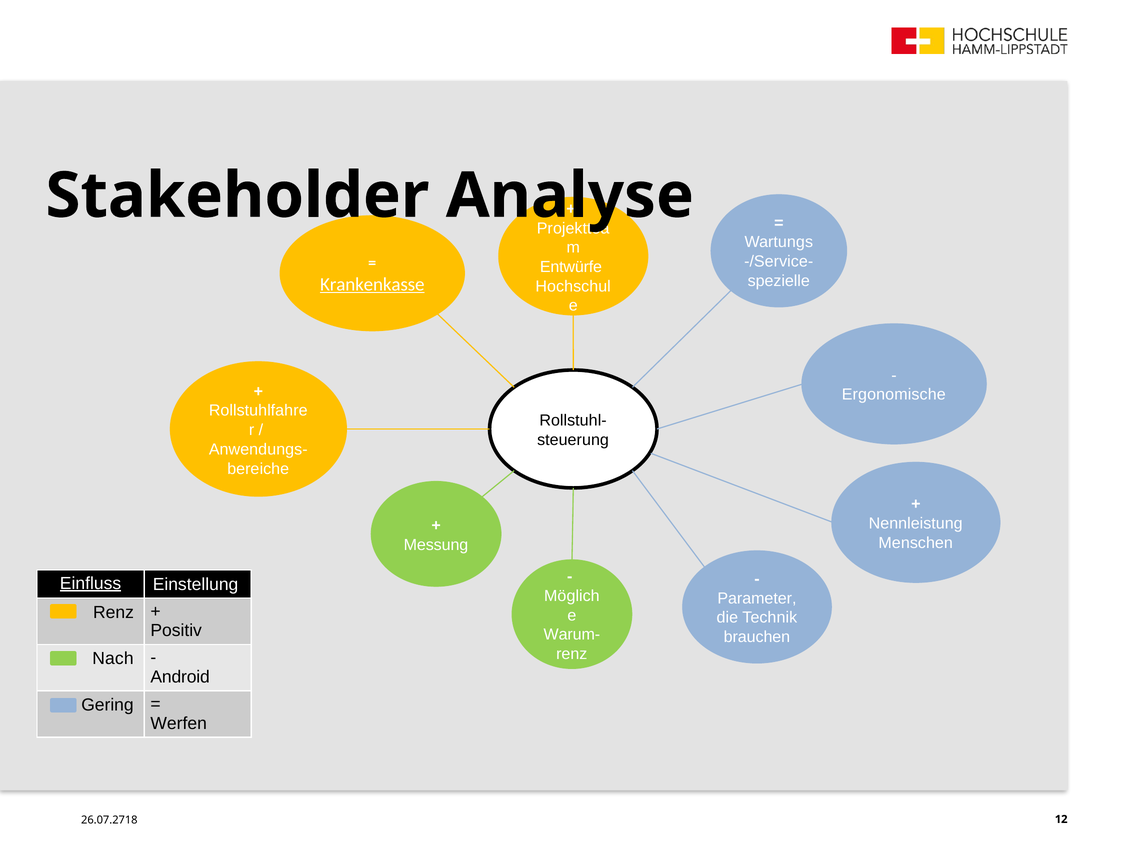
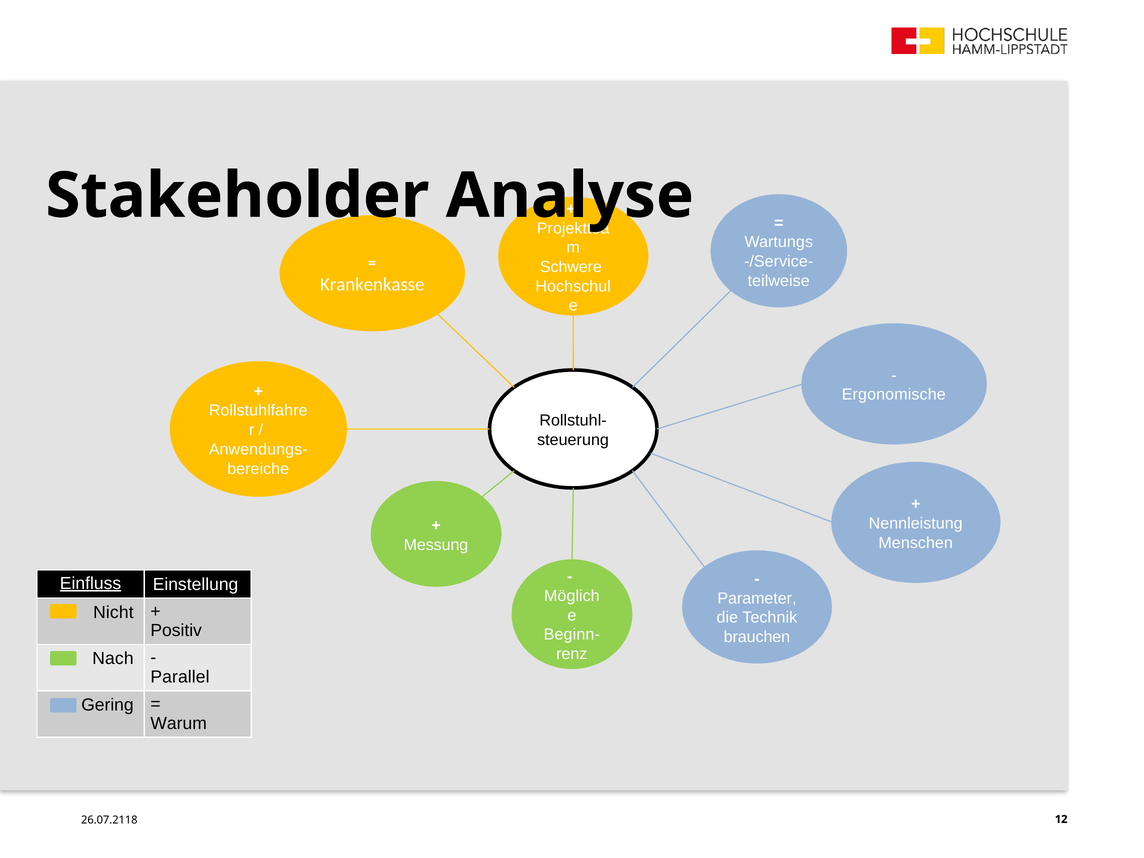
Entwürfe: Entwürfe -> Schwere
spezielle: spezielle -> teilweise
Krankenkasse underline: present -> none
Renz at (113, 612): Renz -> Nicht
Warum-: Warum- -> Beginn-
Android: Android -> Parallel
Werfen: Werfen -> Warum
26.07.2718: 26.07.2718 -> 26.07.2118
